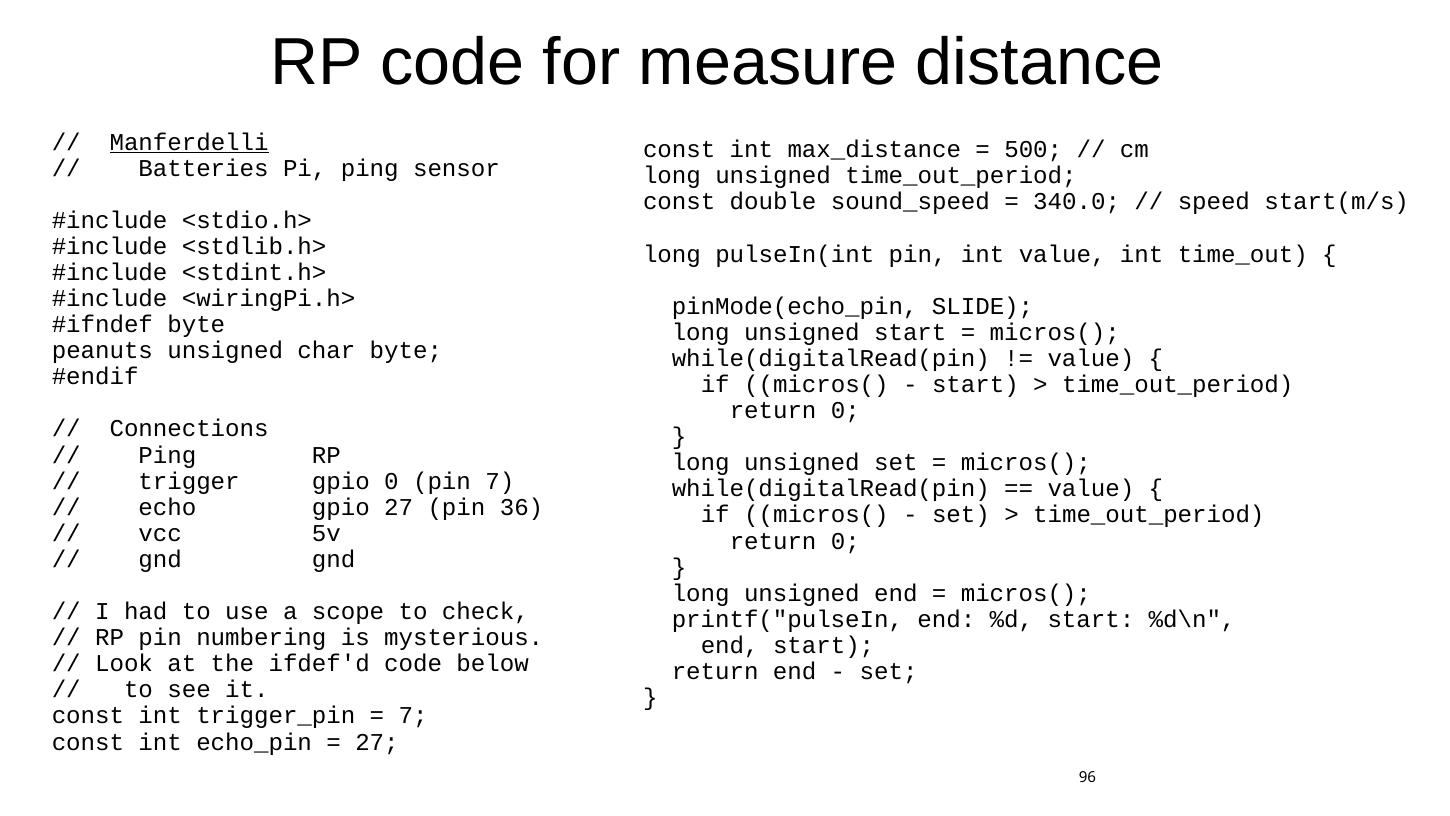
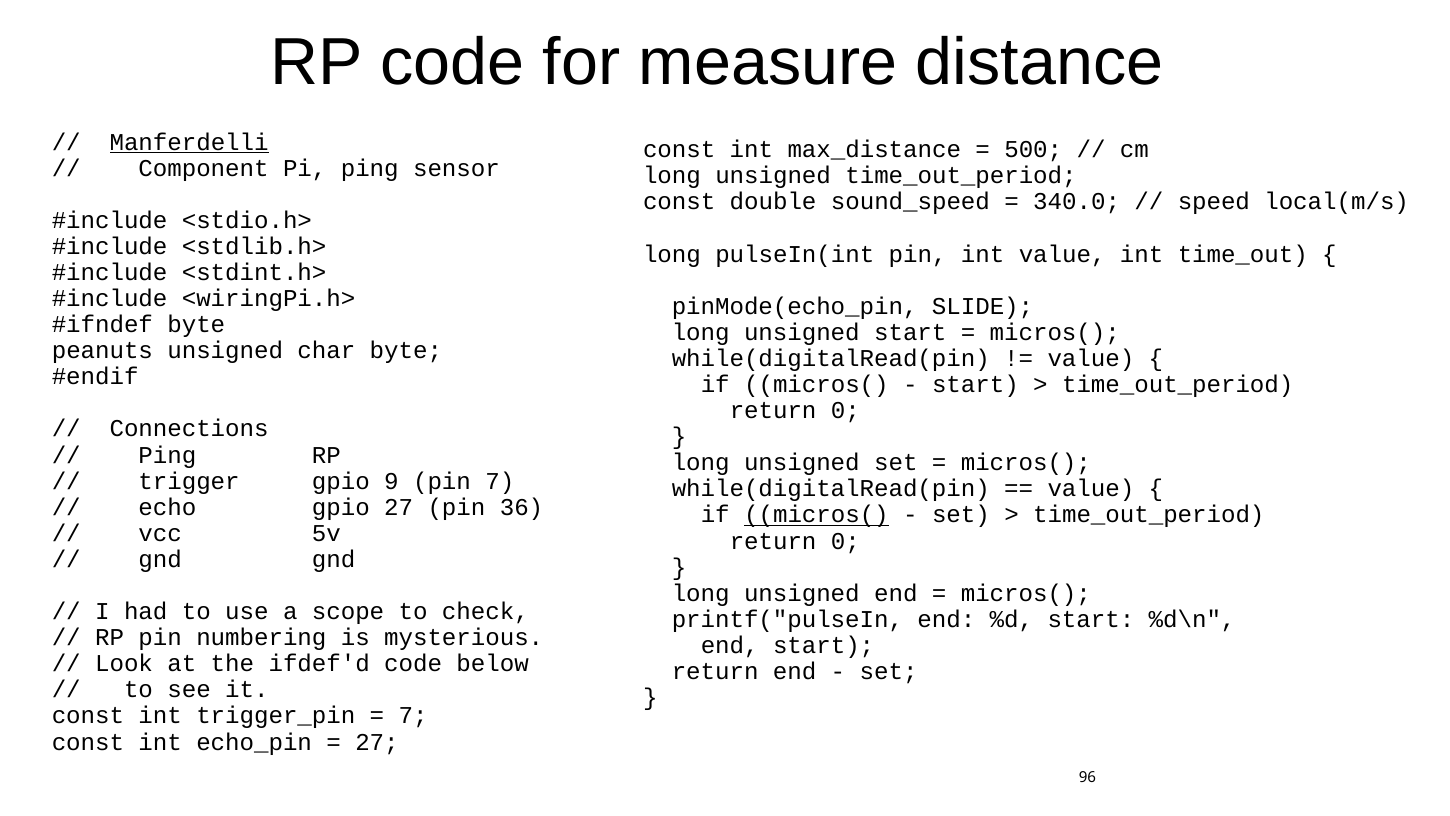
Batteries: Batteries -> Component
start(m/s: start(m/s -> local(m/s
gpio 0: 0 -> 9
micros( at (816, 515) underline: none -> present
